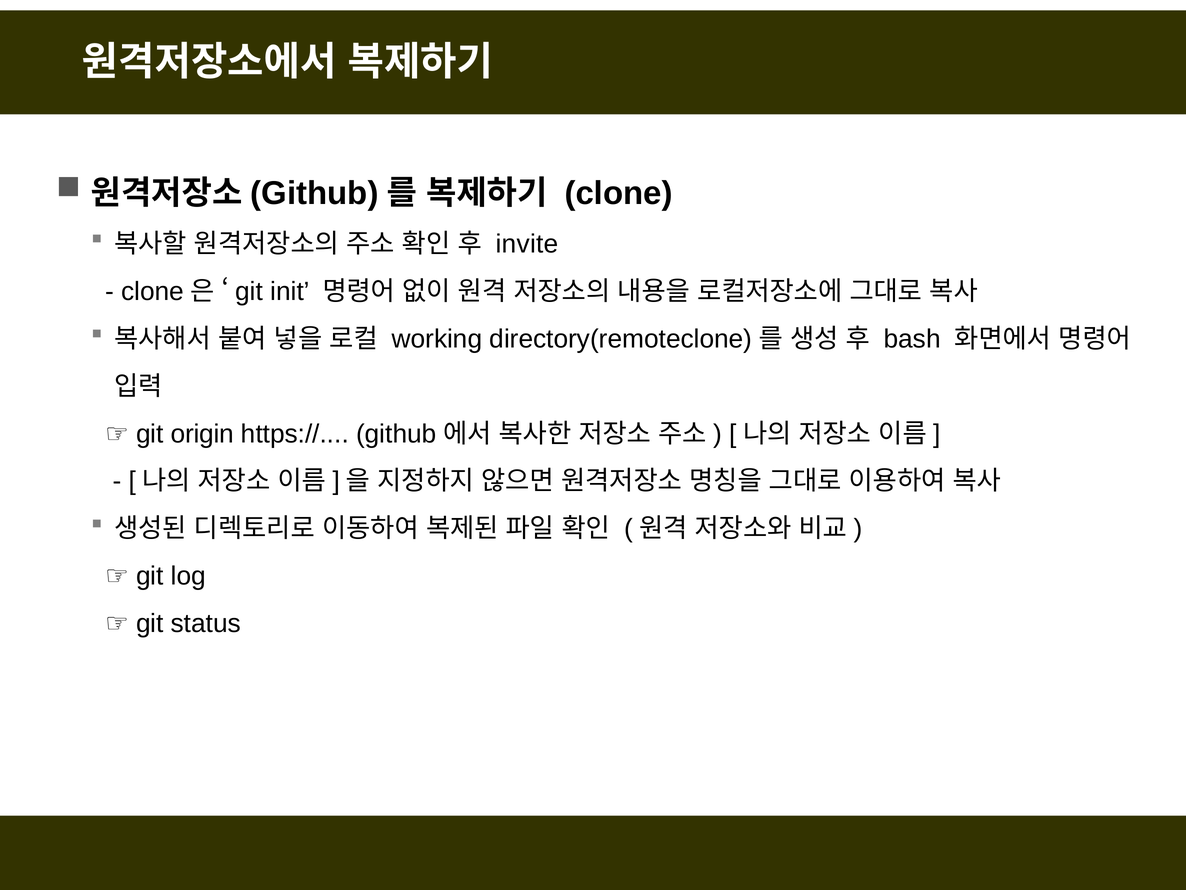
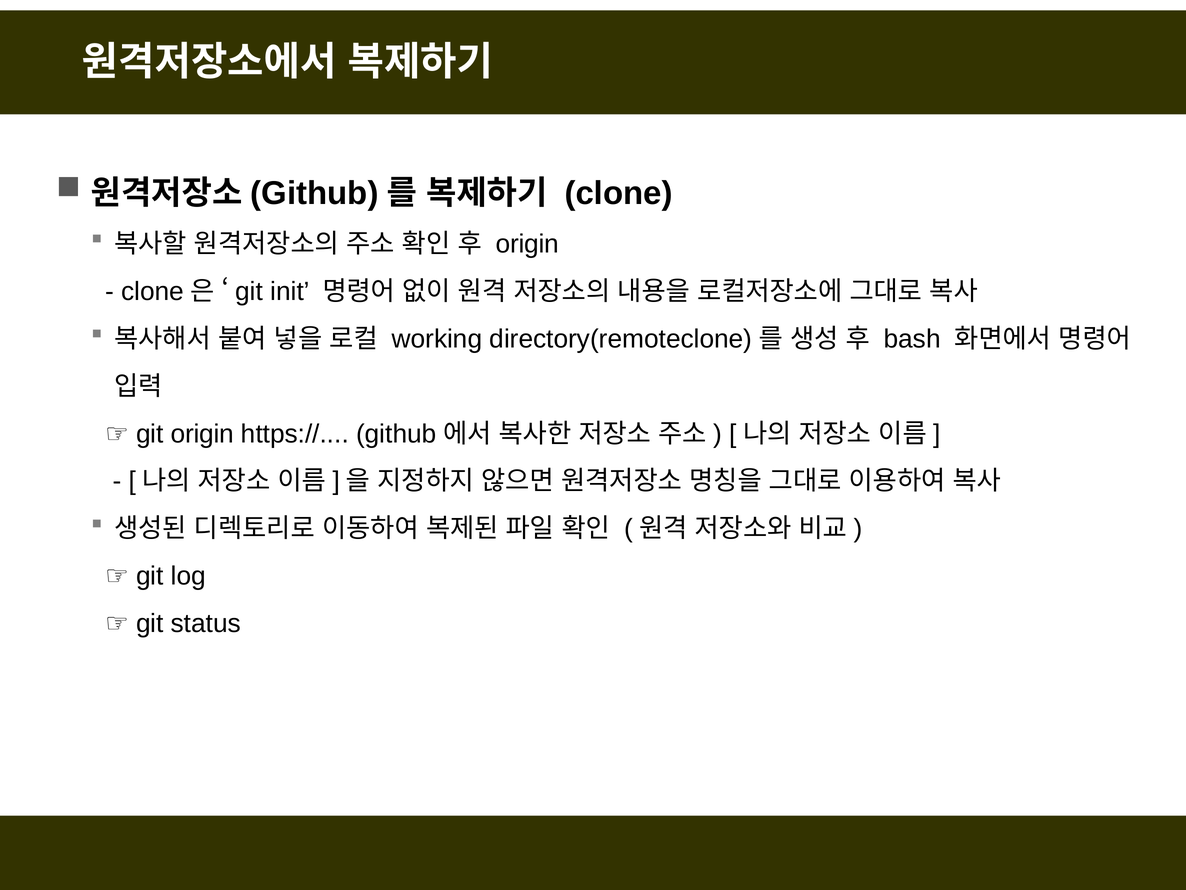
invite at (527, 244): invite -> origin
